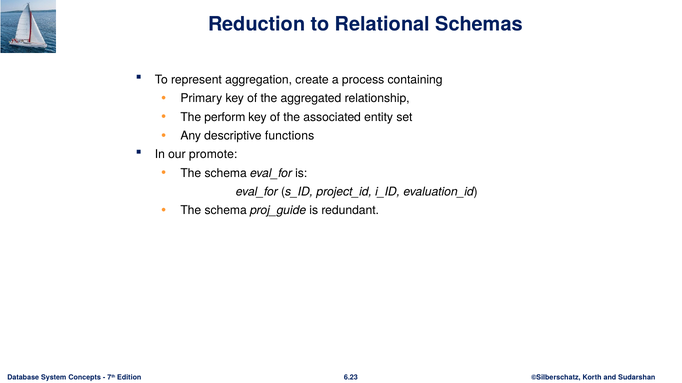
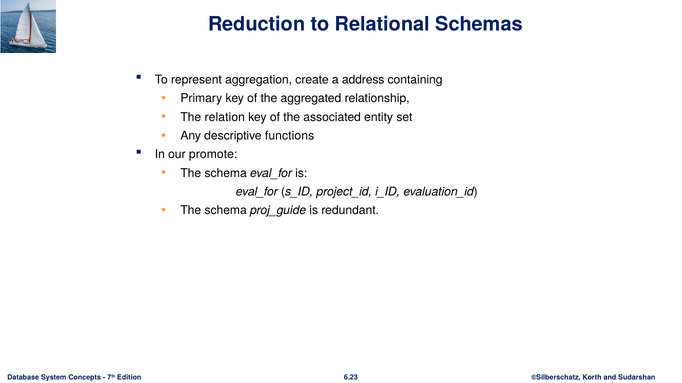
process: process -> address
perform: perform -> relation
